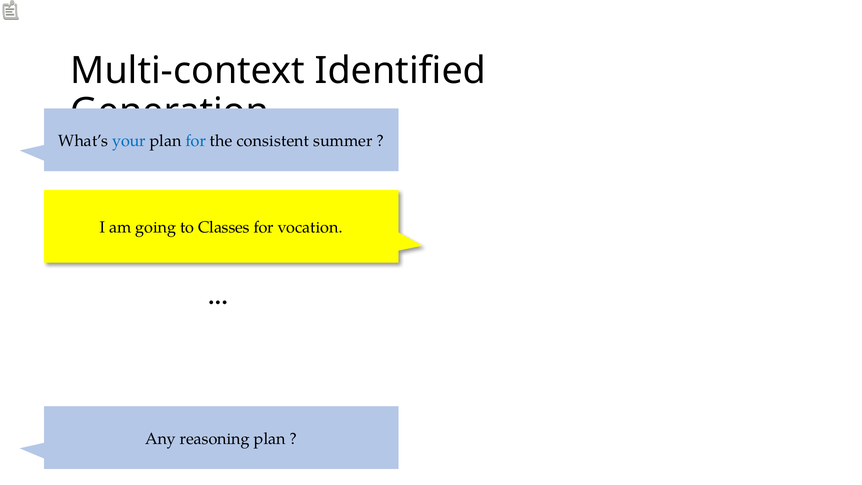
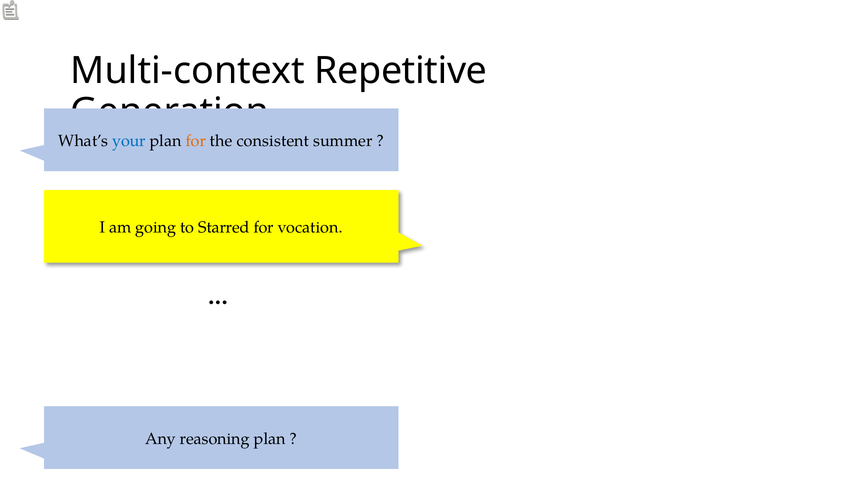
Identified: Identified -> Repetitive
for at (196, 141) colour: blue -> orange
Classes: Classes -> Starred
